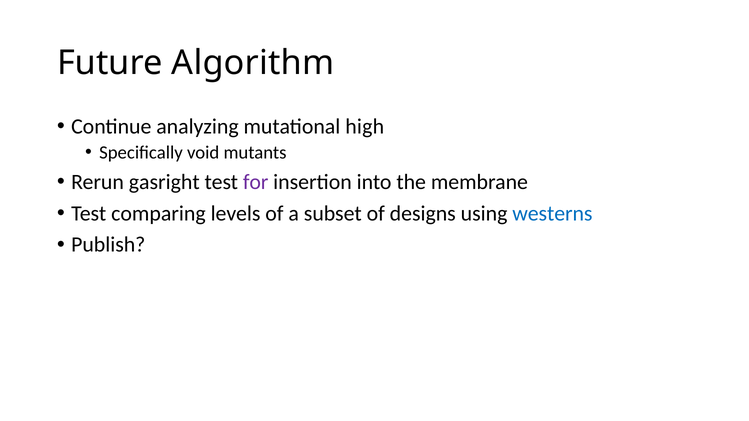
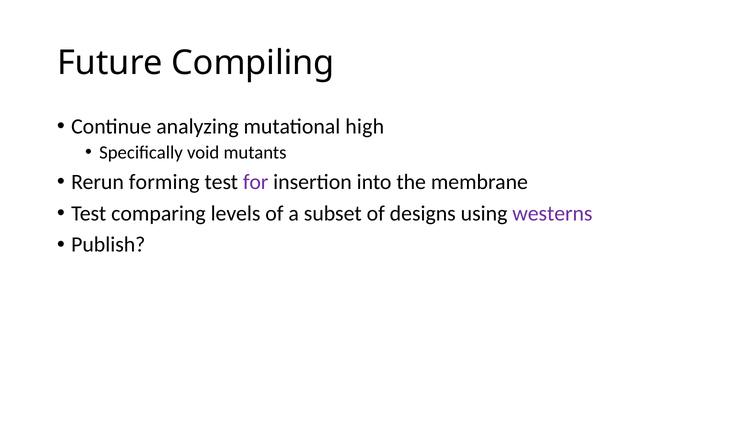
Algorithm: Algorithm -> Compiling
gasright: gasright -> forming
westerns colour: blue -> purple
